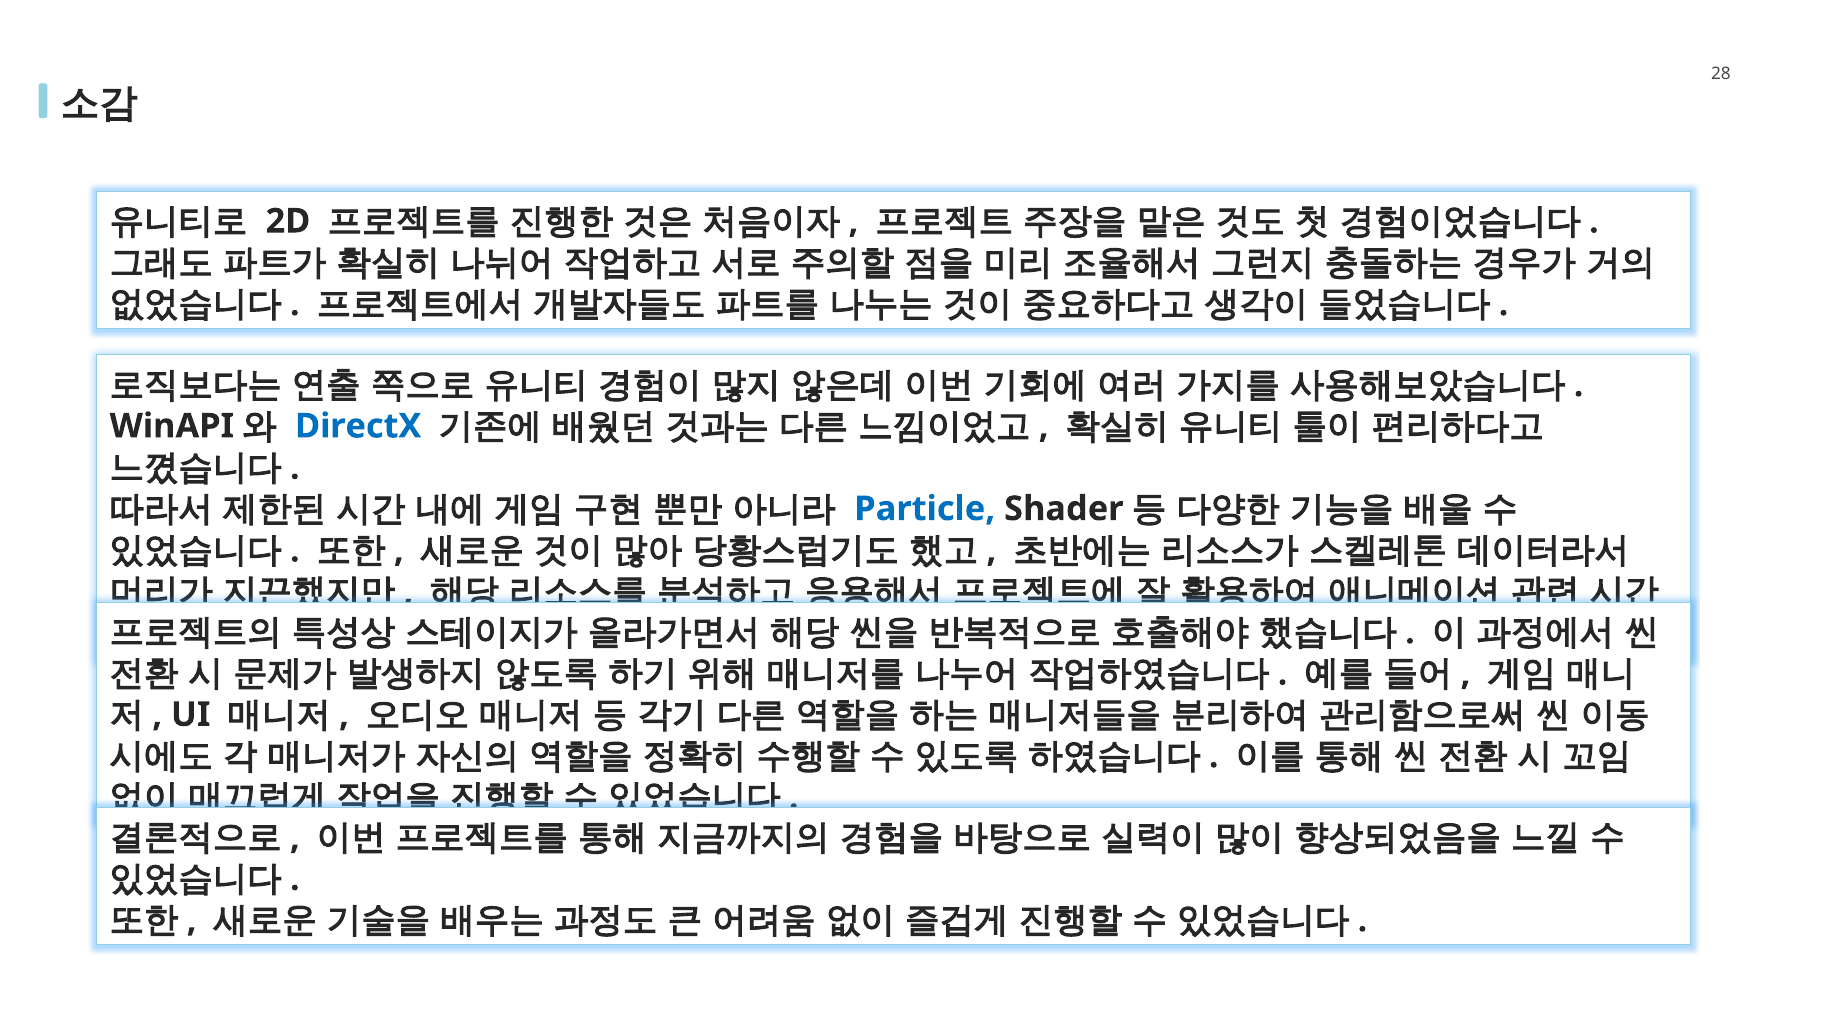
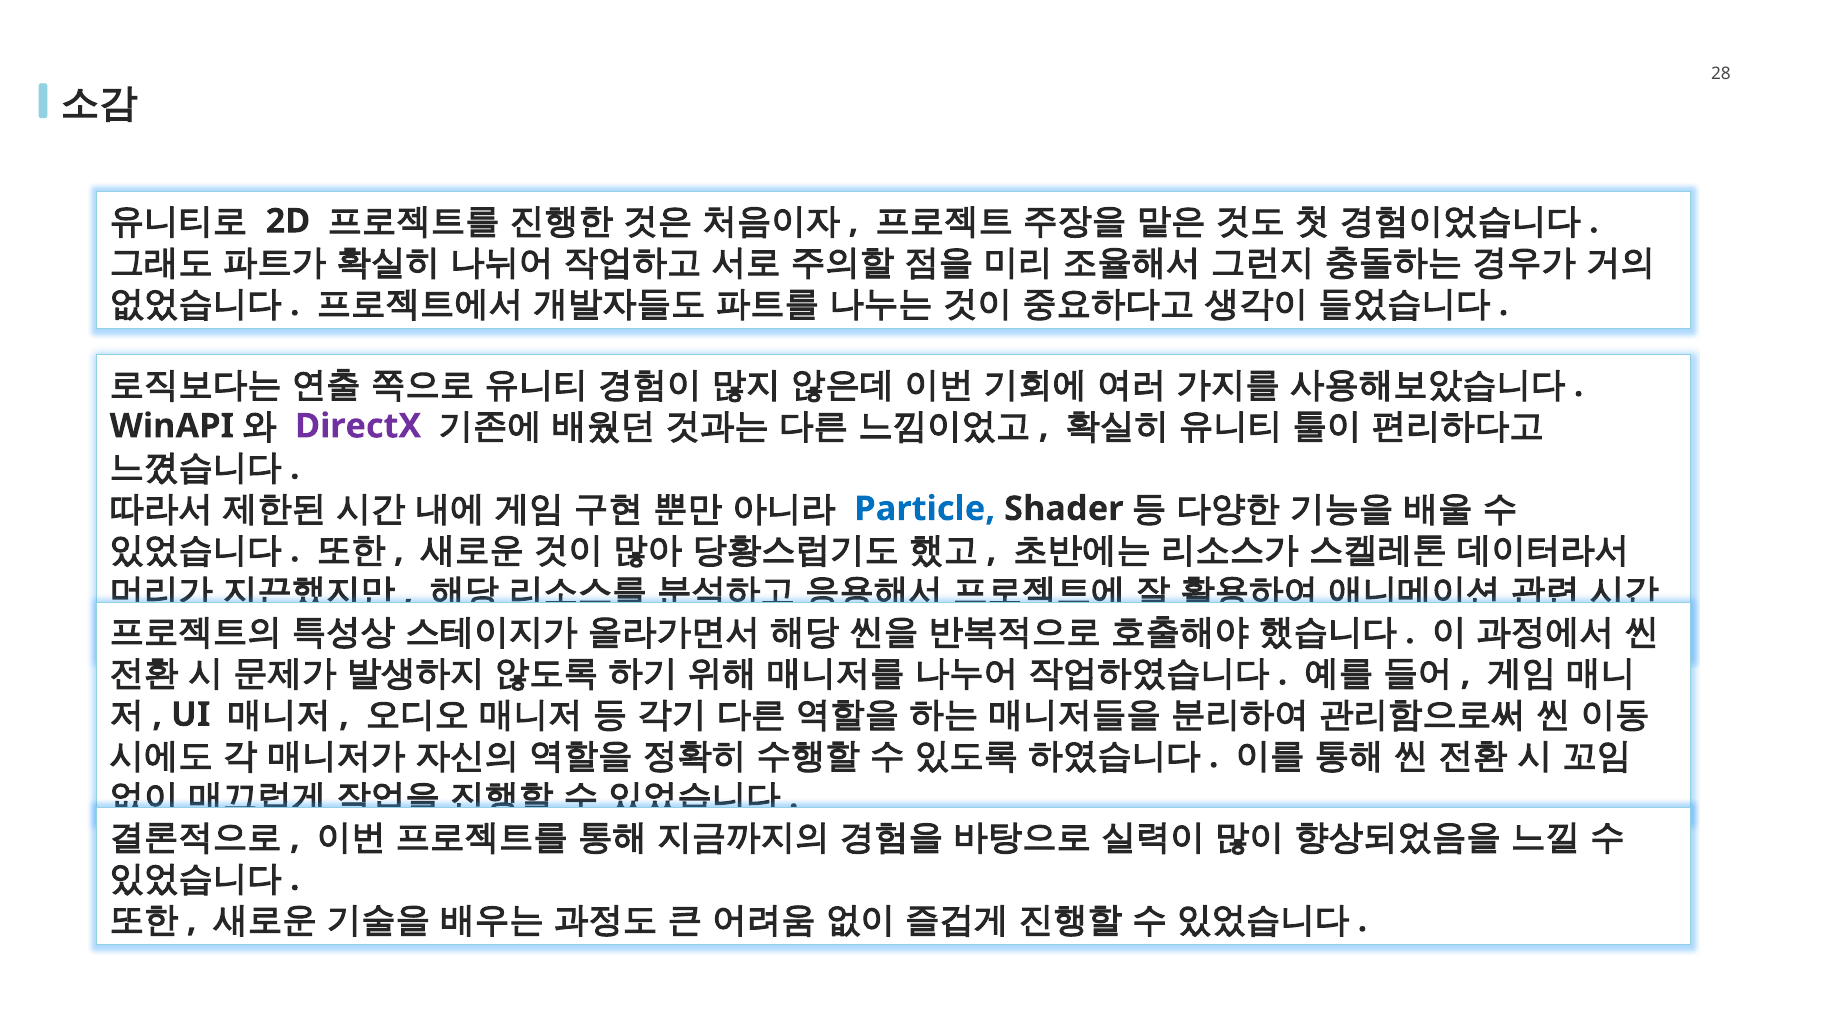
DirectX colour: blue -> purple
